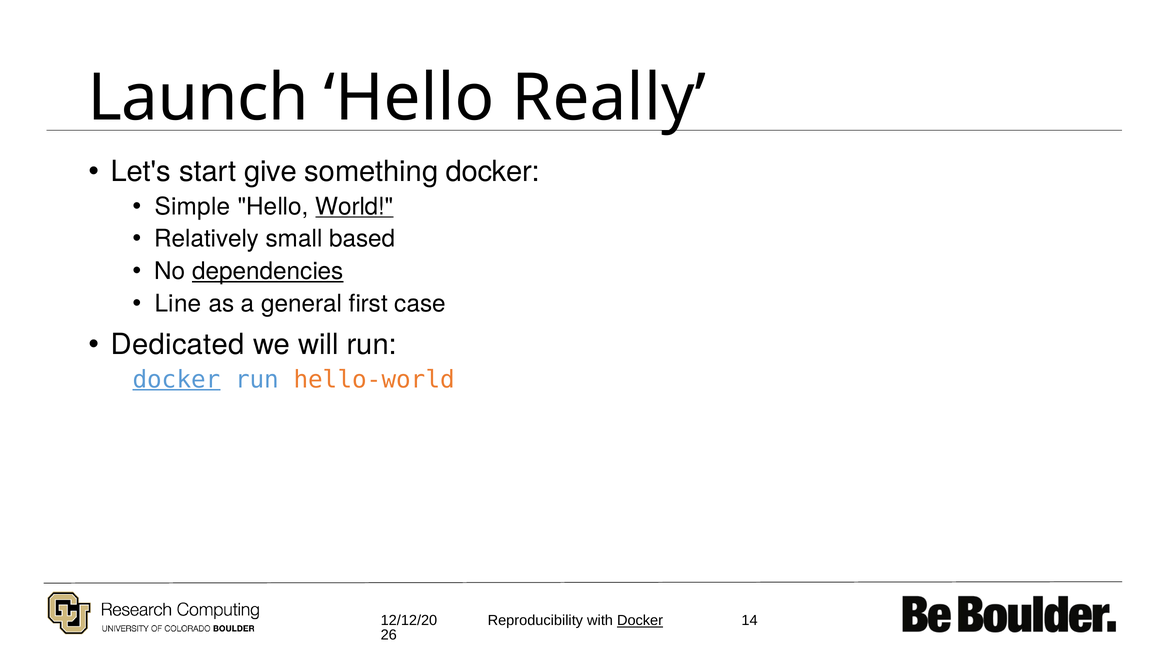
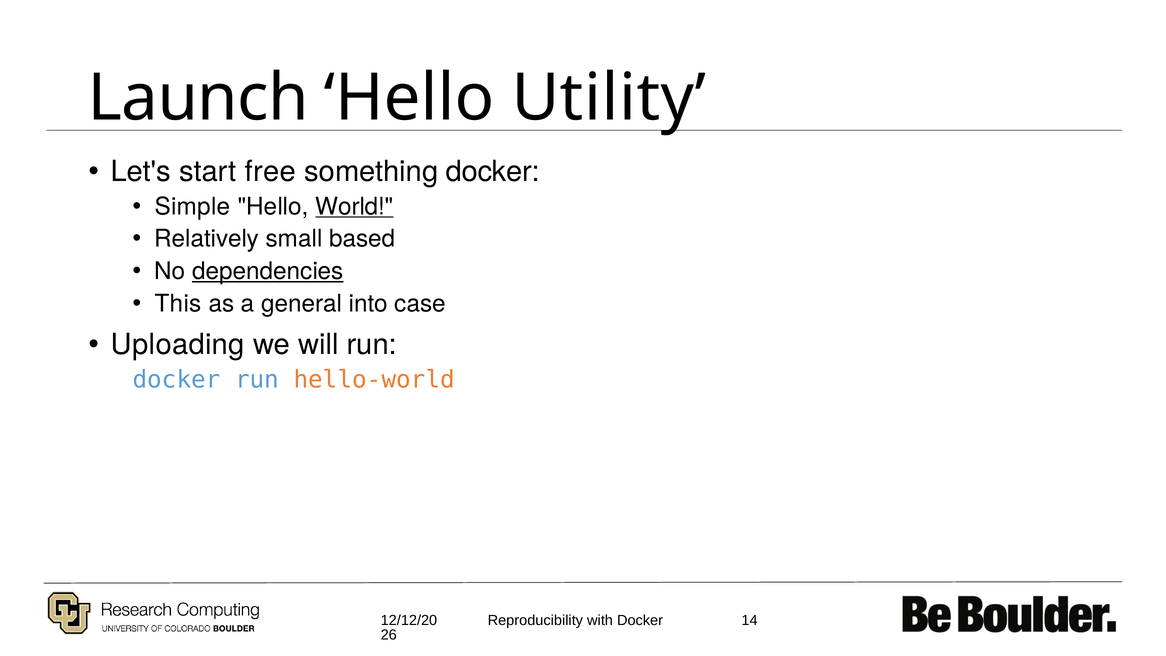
Really: Really -> Utility
give: give -> free
Line: Line -> This
first: first -> into
Dedicated: Dedicated -> Uploading
docker at (177, 379) underline: present -> none
Docker at (640, 620) underline: present -> none
